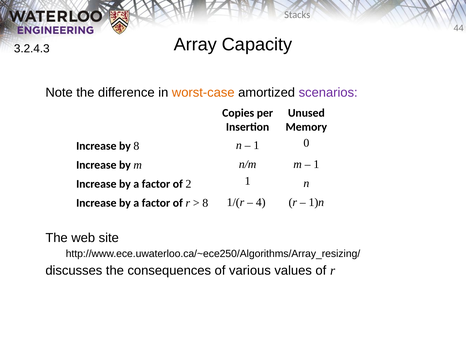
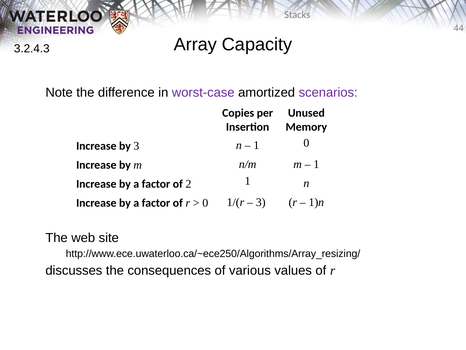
worst-case colour: orange -> purple
by 8: 8 -> 3
8 at (205, 203): 8 -> 0
4 at (261, 202): 4 -> 3
